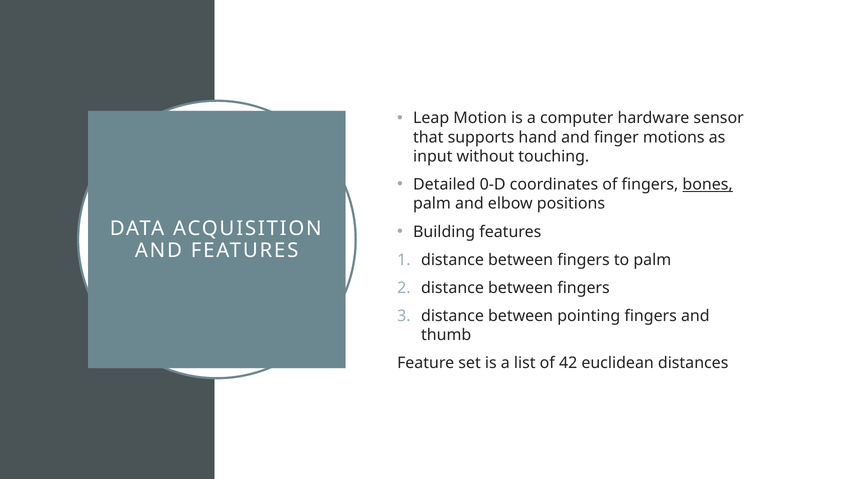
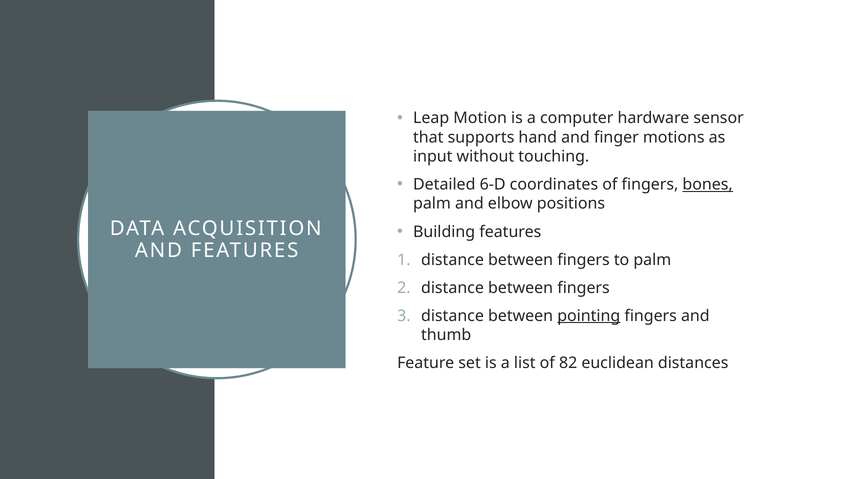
0-D: 0-D -> 6-D
pointing underline: none -> present
42: 42 -> 82
